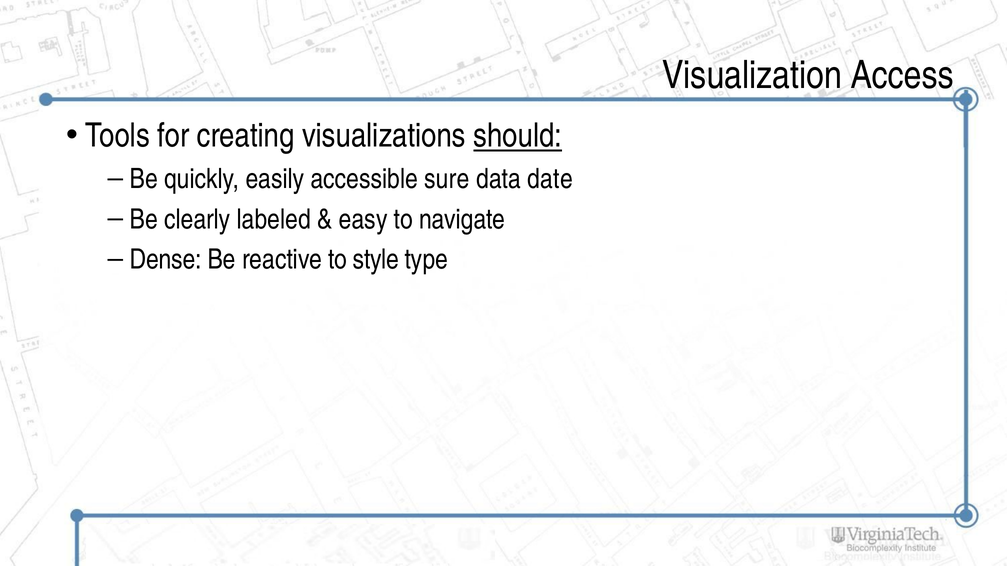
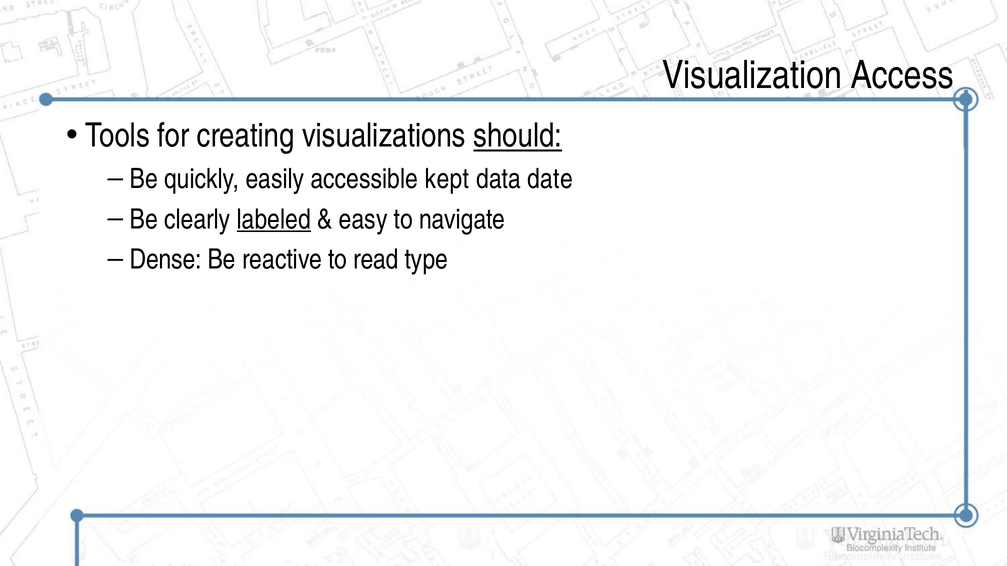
sure: sure -> kept
labeled underline: none -> present
style: style -> read
